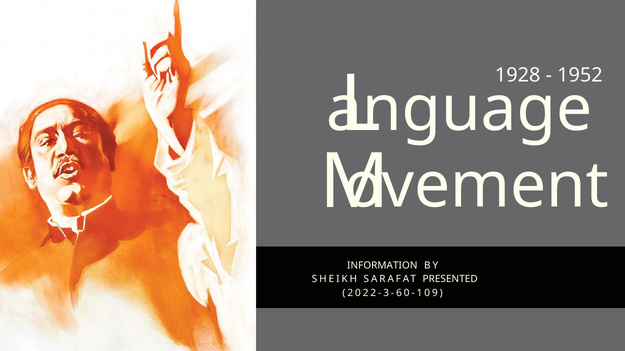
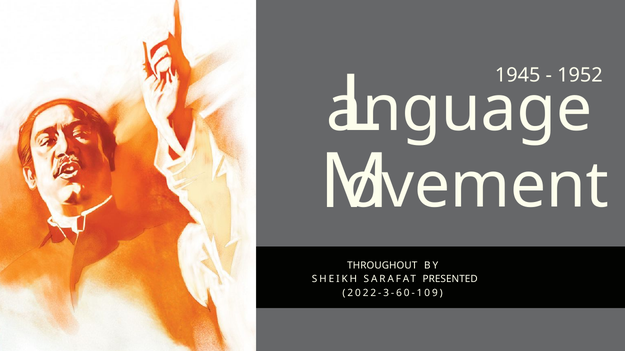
1928: 1928 -> 1945
INFORMATION: INFORMATION -> THROUGHOUT
